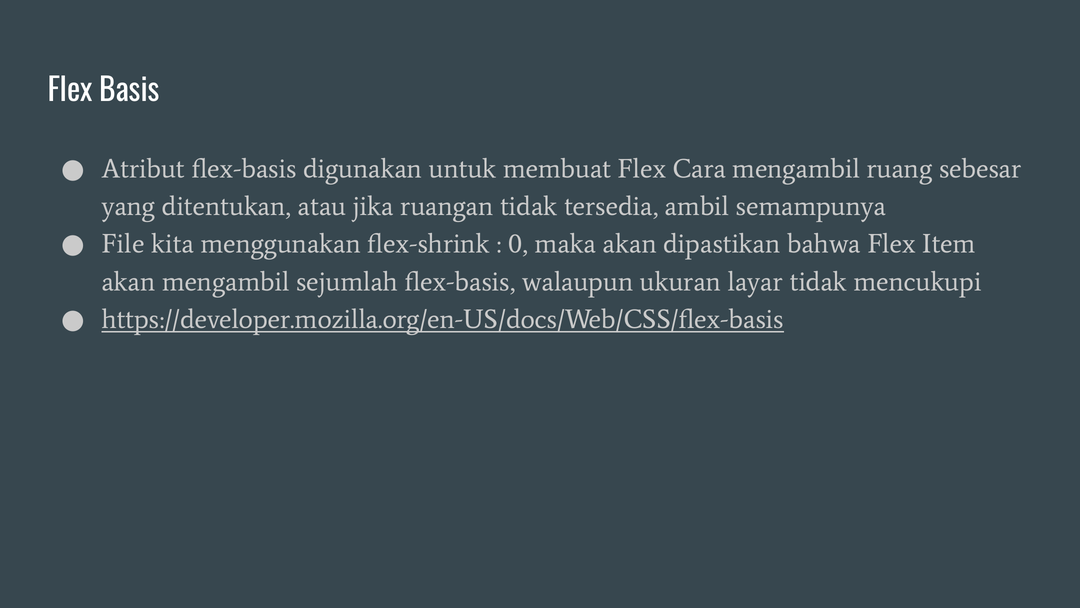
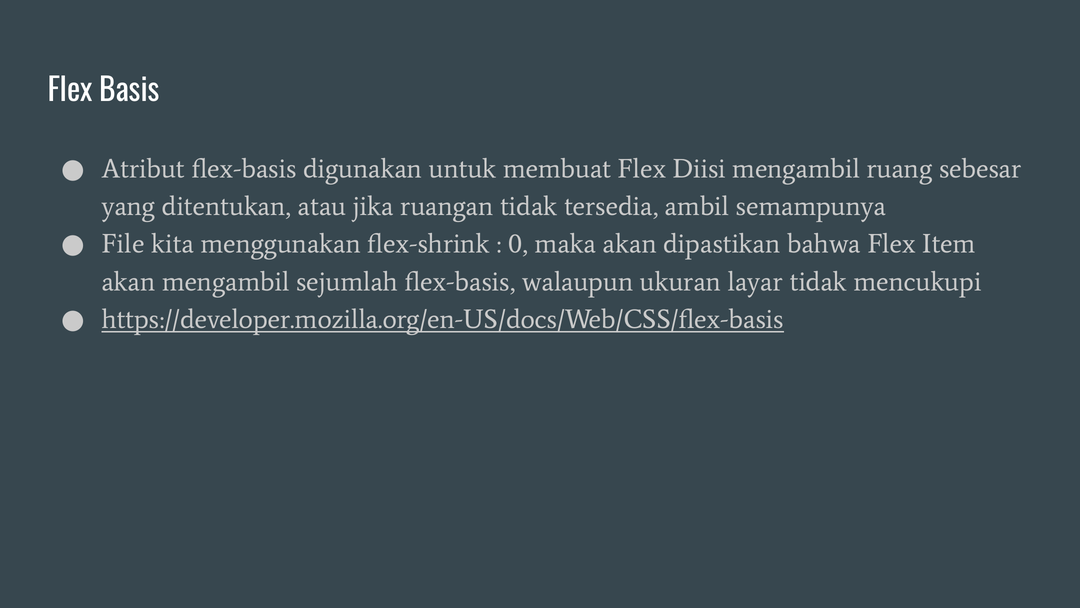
Cara: Cara -> Diisi
